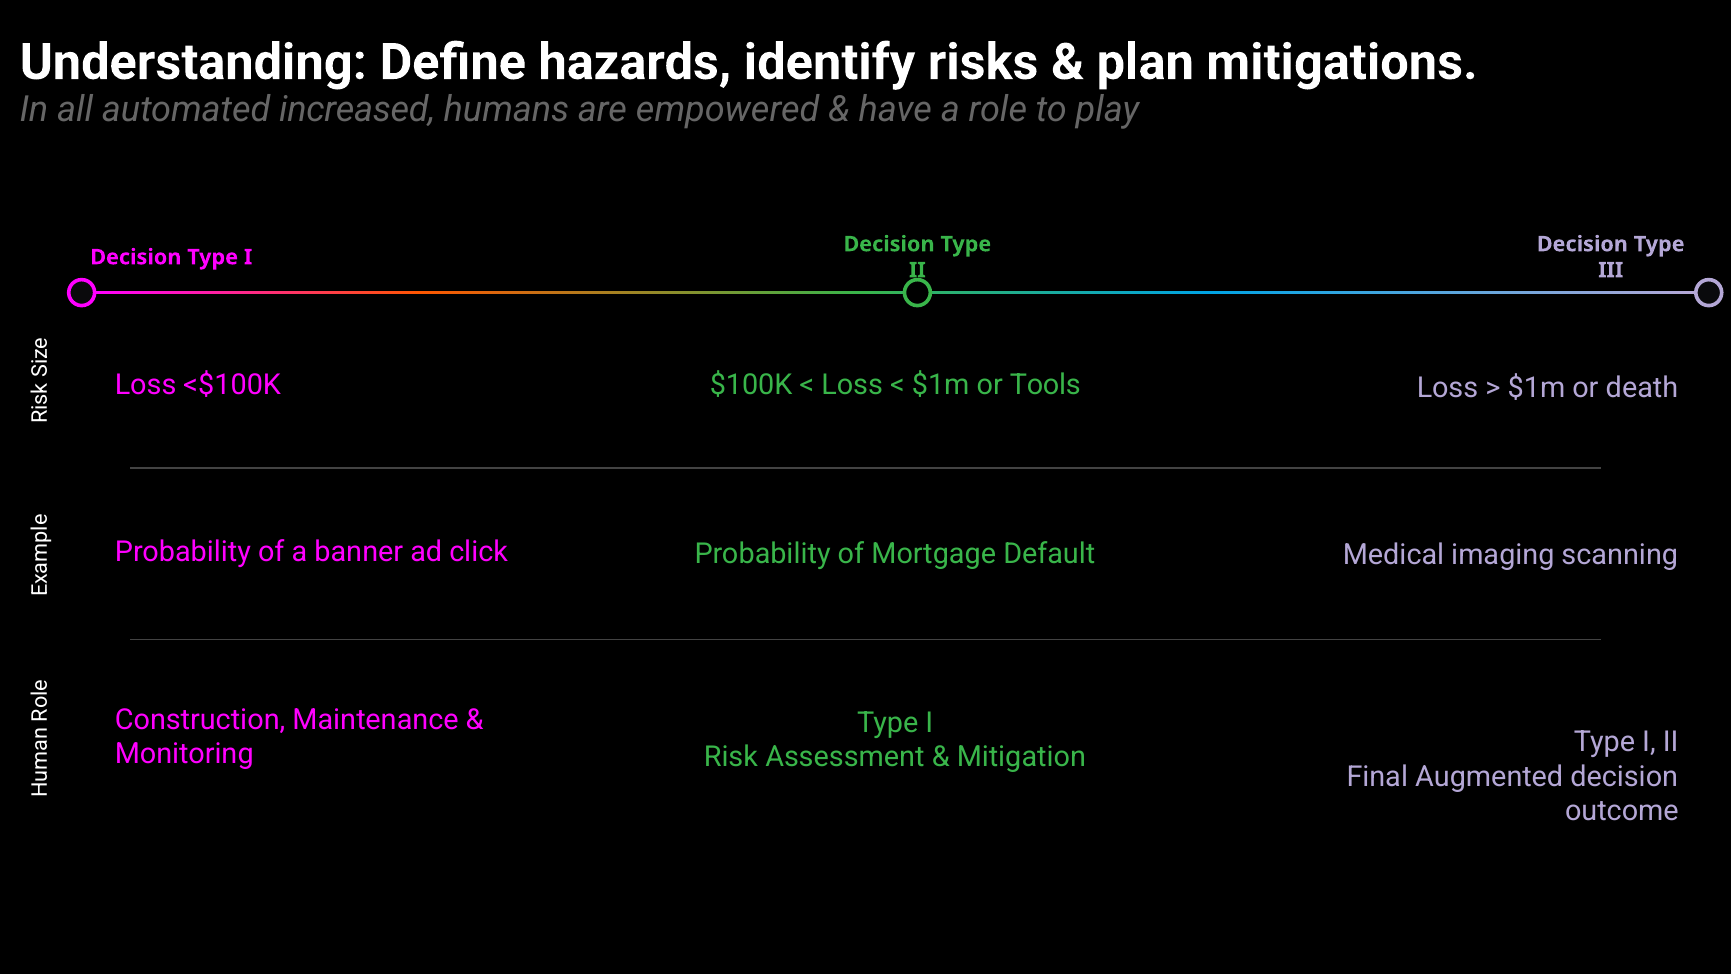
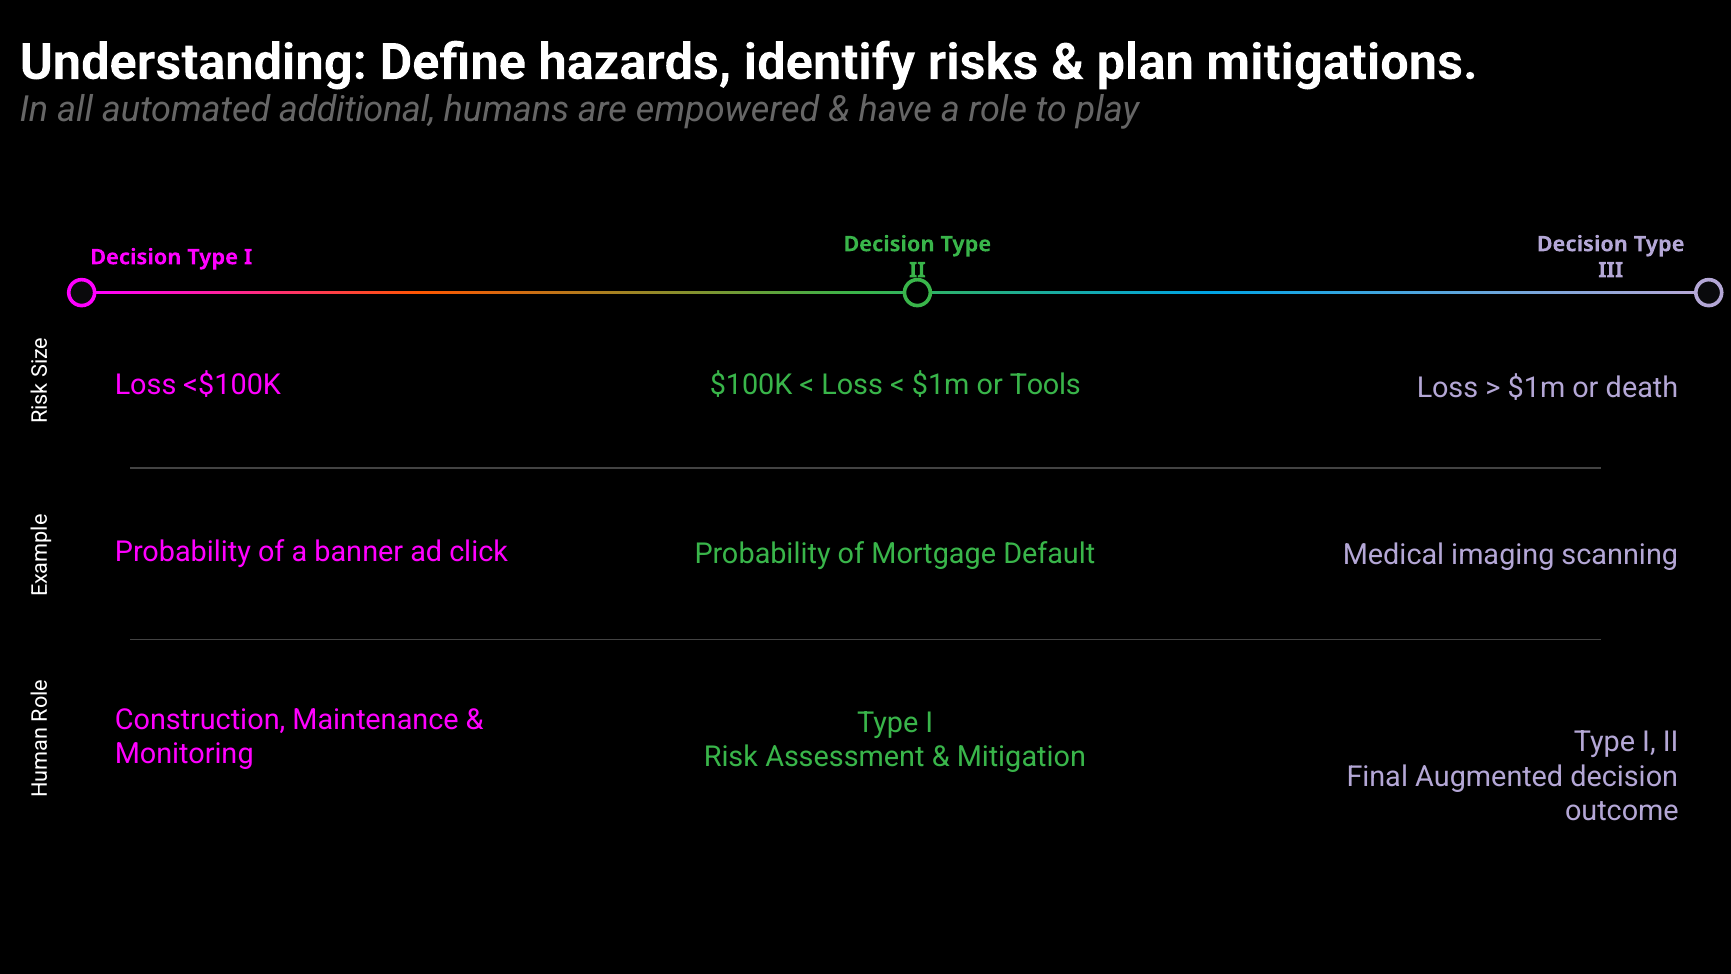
increased: increased -> additional
